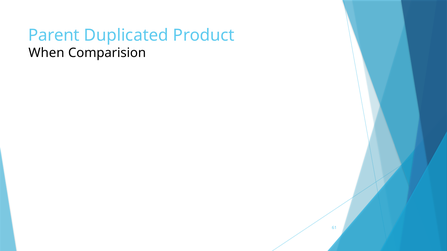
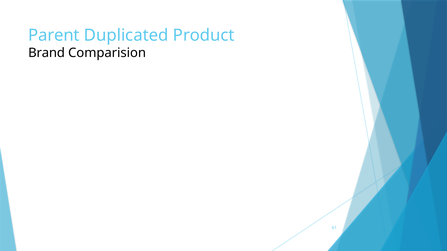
When: When -> Brand
